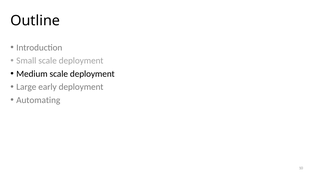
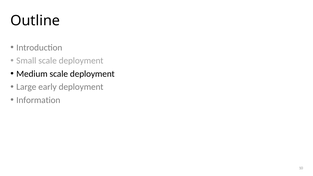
Automating: Automating -> Information
